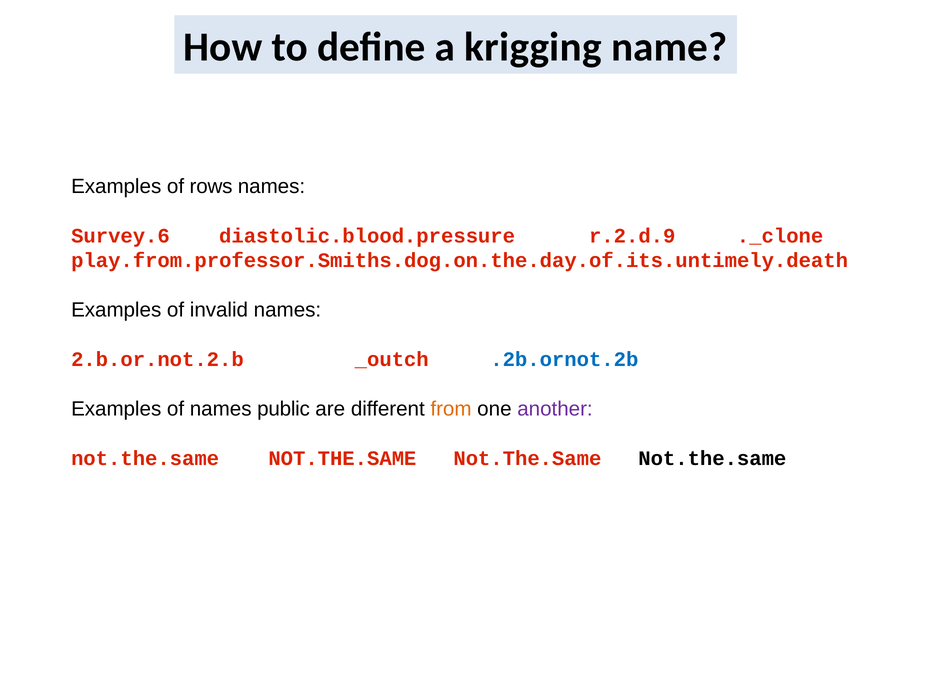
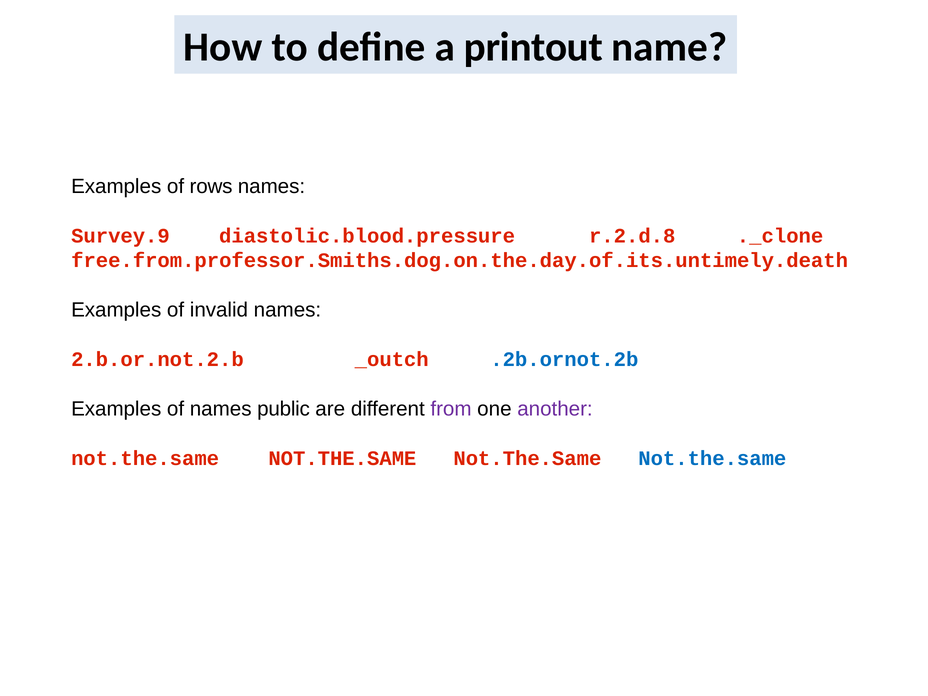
krigging: krigging -> printout
Survey.6: Survey.6 -> Survey.9
r.2.d.9: r.2.d.9 -> r.2.d.8
play.from.professor.Smiths.dog.on.the.day.of.its.untimely.death: play.from.professor.Smiths.dog.on.the.day.of.its.untimely.death -> free.from.professor.Smiths.dog.on.the.day.of.its.untimely.death
from colour: orange -> purple
Not.the.same at (712, 459) colour: black -> blue
